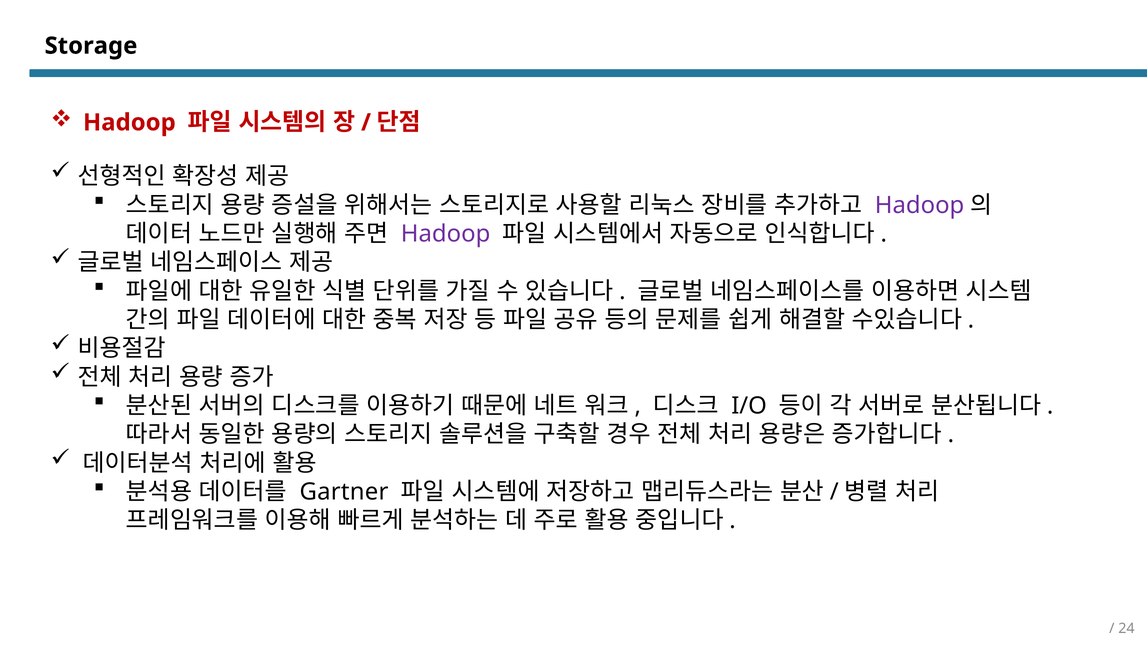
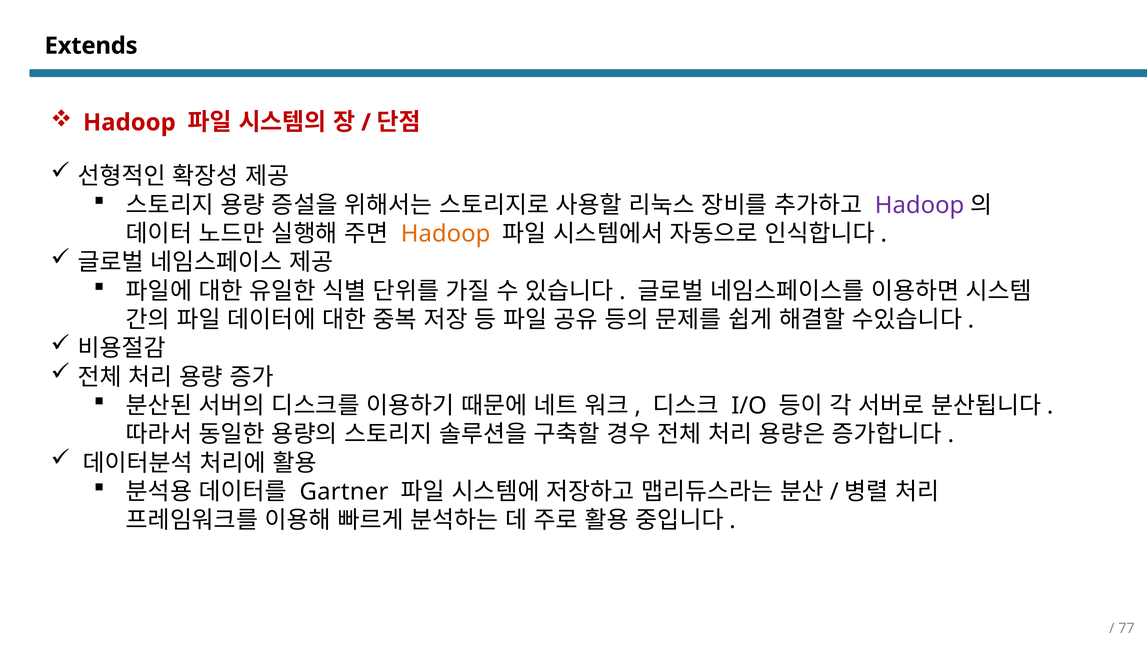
Storage: Storage -> Extends
Hadoop at (446, 234) colour: purple -> orange
24: 24 -> 77
